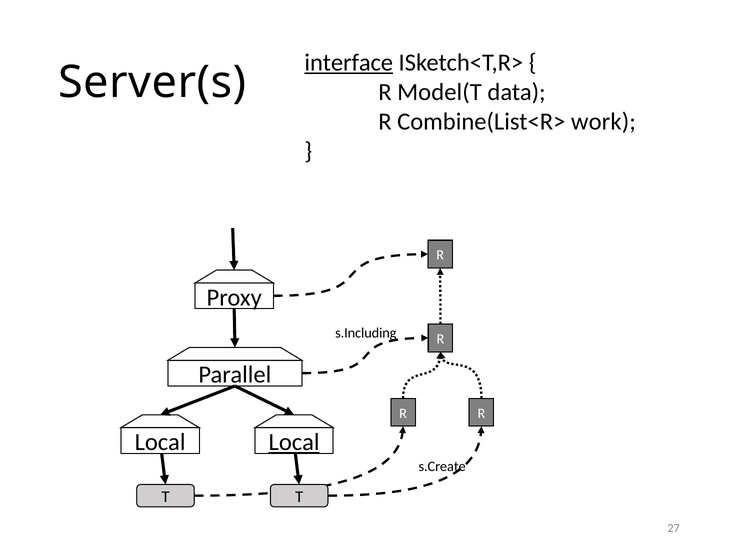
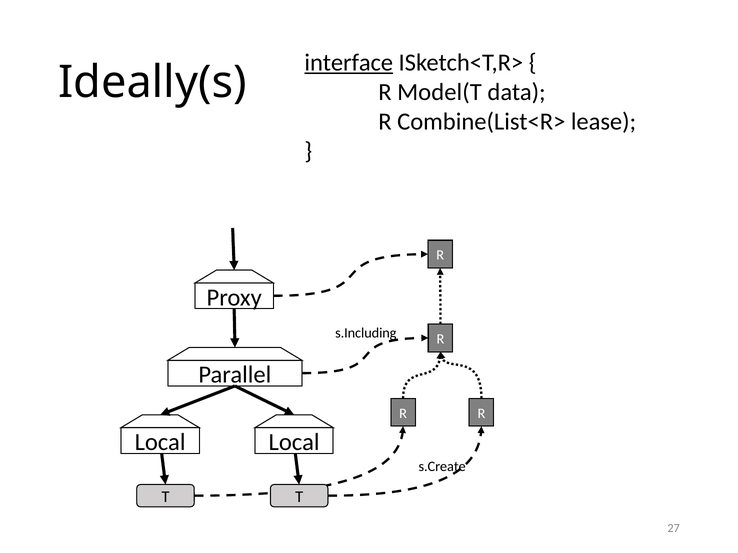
Server(s: Server(s -> Ideally(s
work: work -> lease
Local at (294, 443) underline: present -> none
